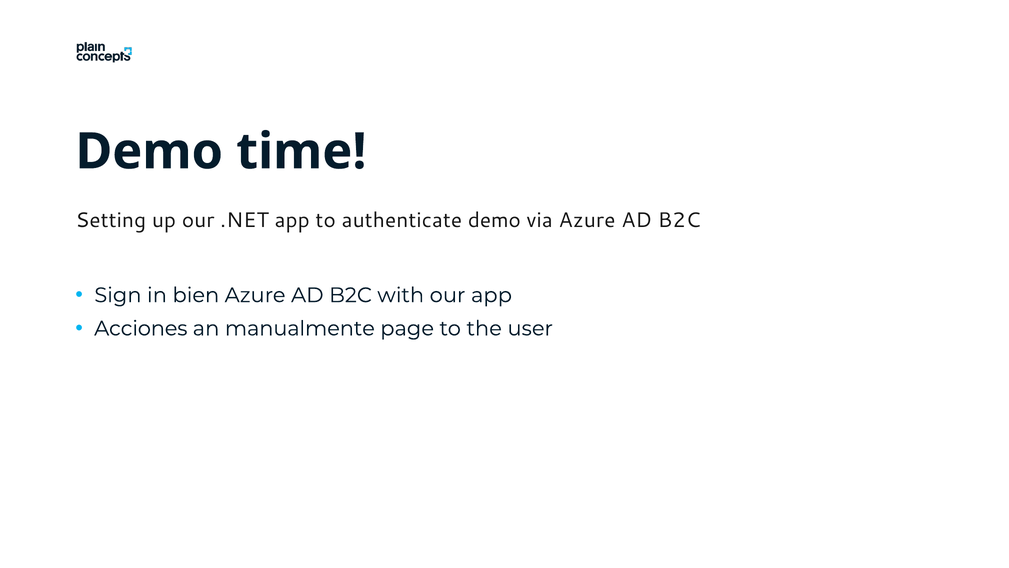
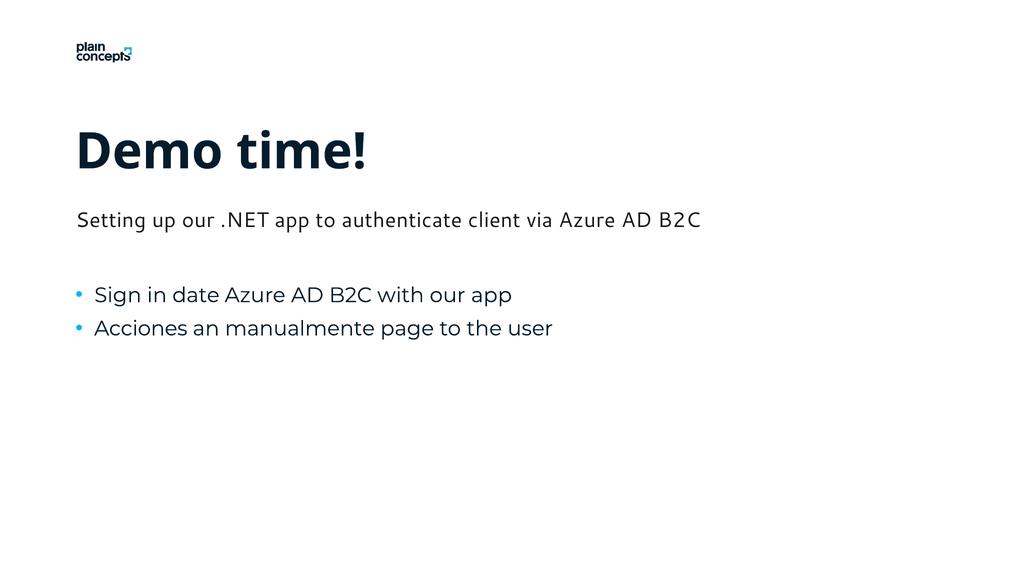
authenticate demo: demo -> client
bien: bien -> date
